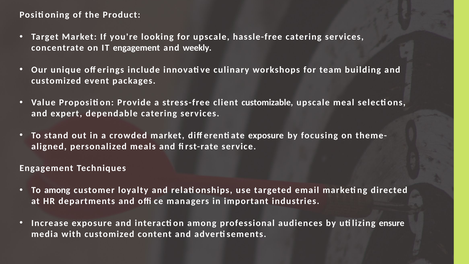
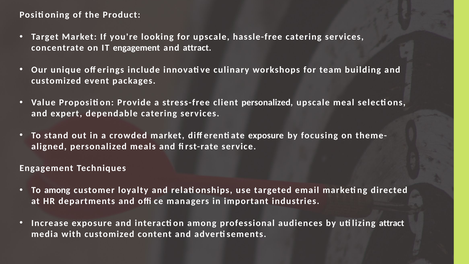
and weekly: weekly -> attract
client customizable: customizable -> personalized
utilizing ensure: ensure -> attract
